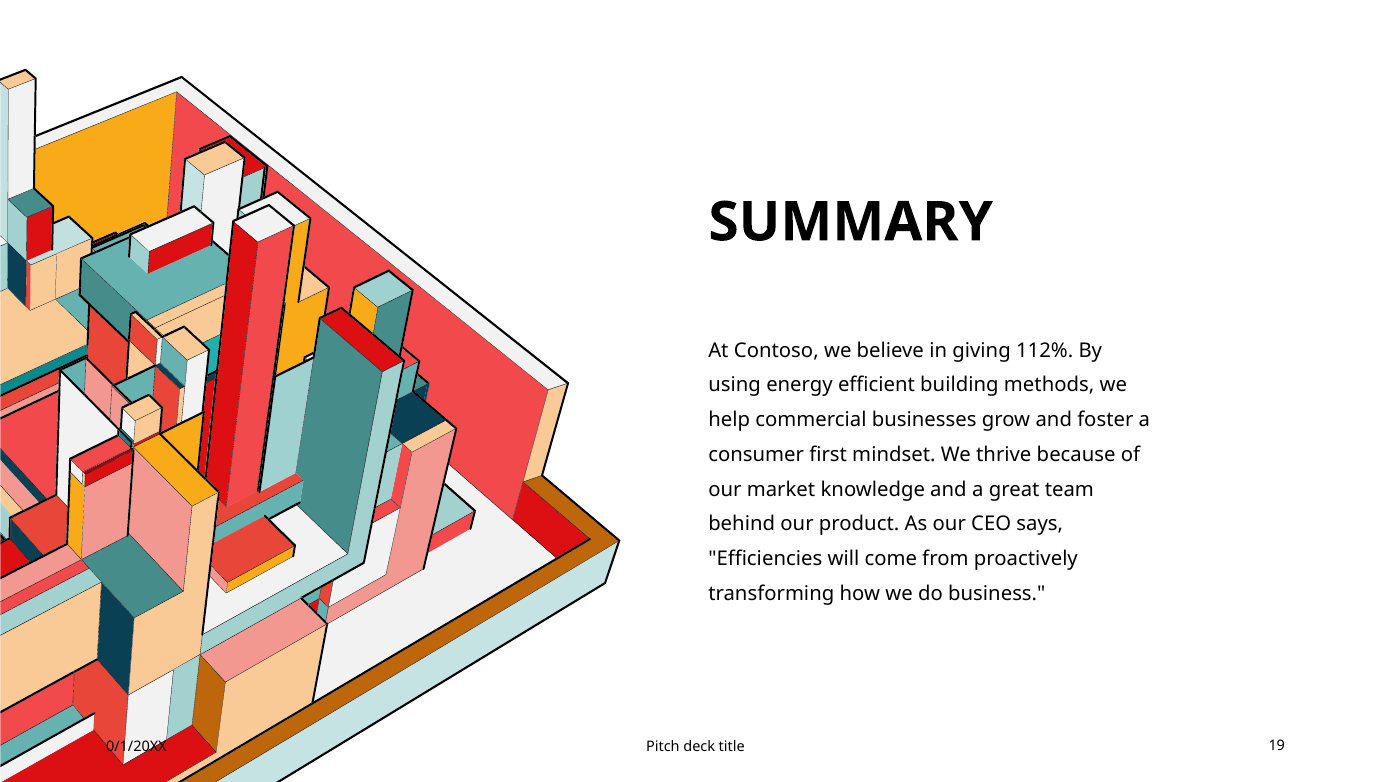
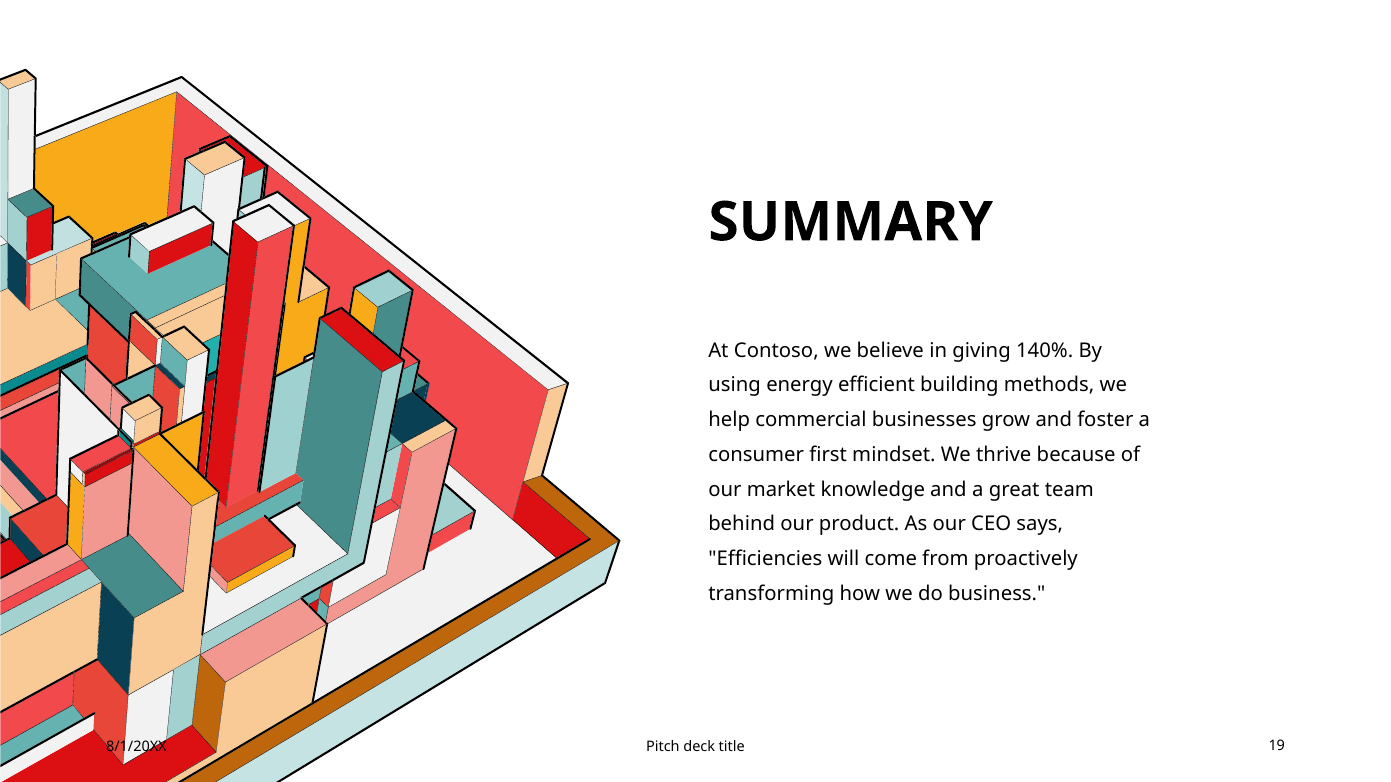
112%: 112% -> 140%
0/1/20XX: 0/1/20XX -> 8/1/20XX
